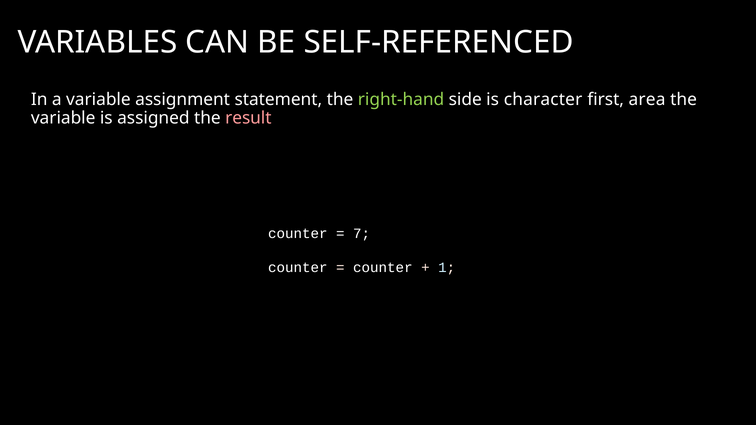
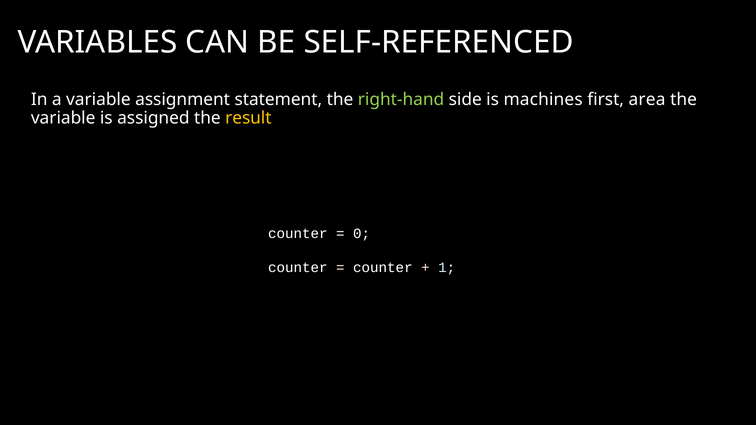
character: character -> machines
result colour: pink -> yellow
7: 7 -> 0
